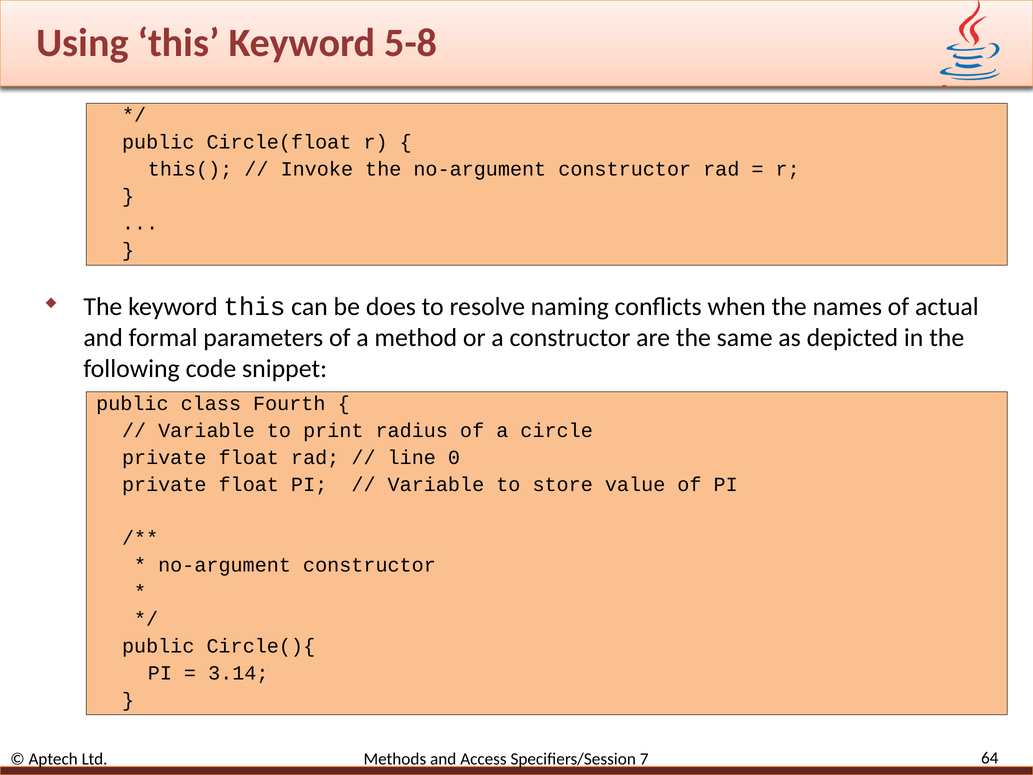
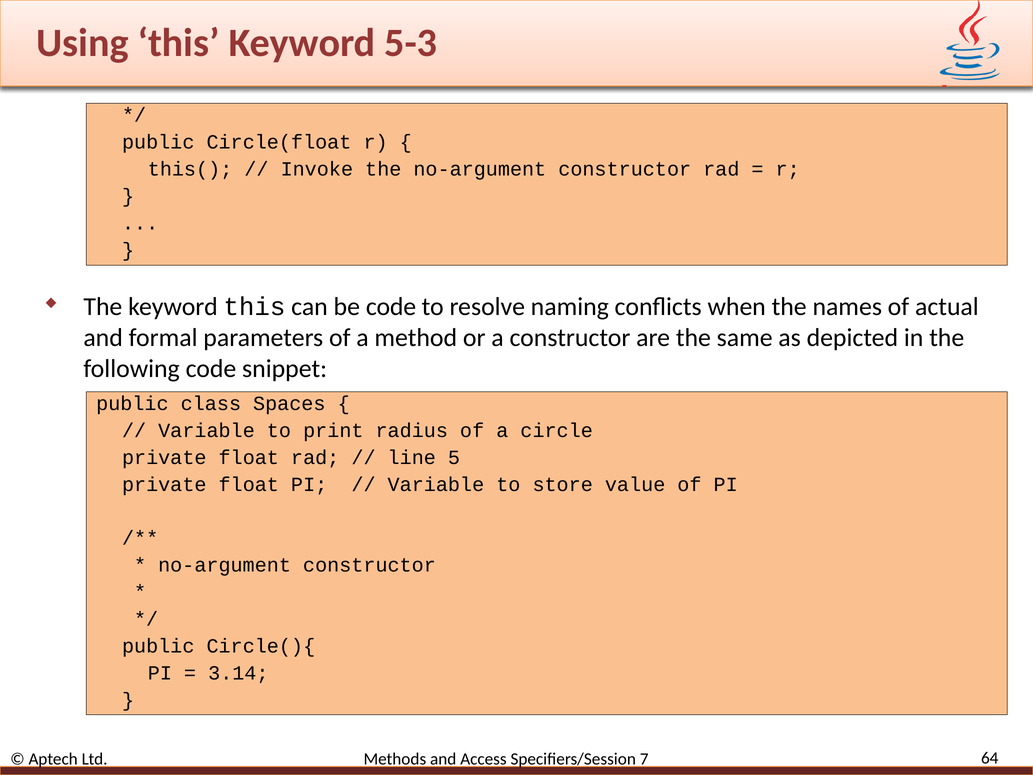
5-8: 5-8 -> 5-3
be does: does -> code
Fourth: Fourth -> Spaces
0: 0 -> 5
